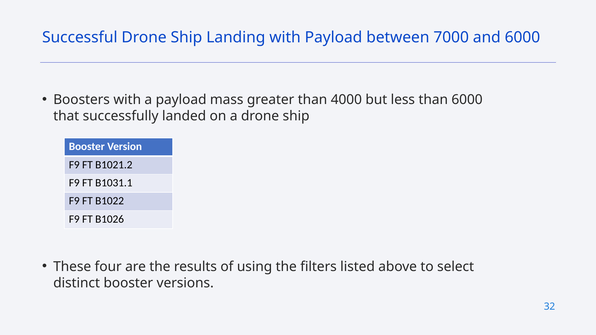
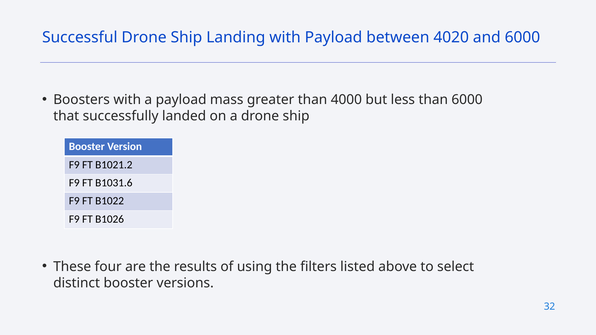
7000: 7000 -> 4020
B1031.1: B1031.1 -> B1031.6
